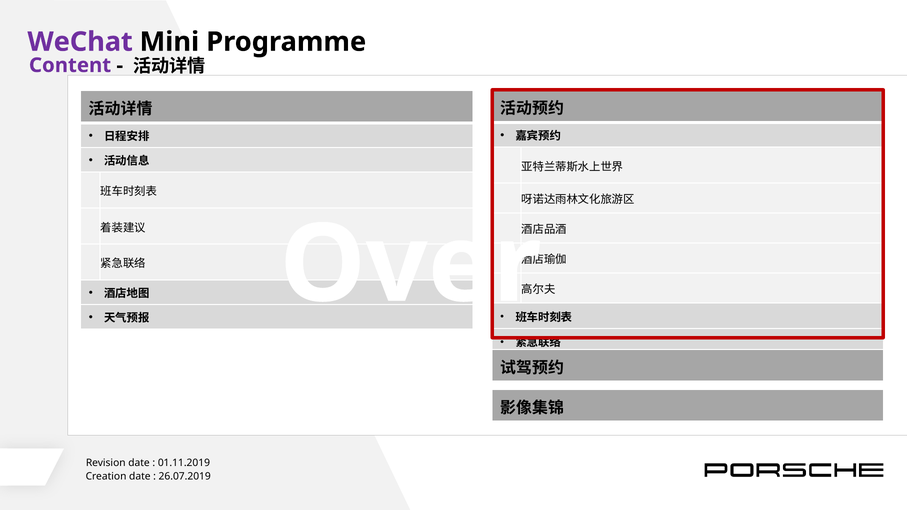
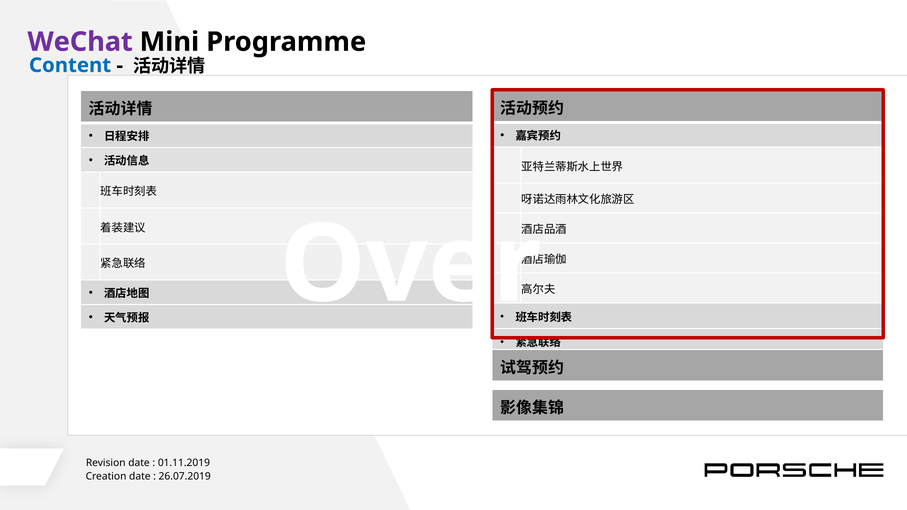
Content colour: purple -> blue
